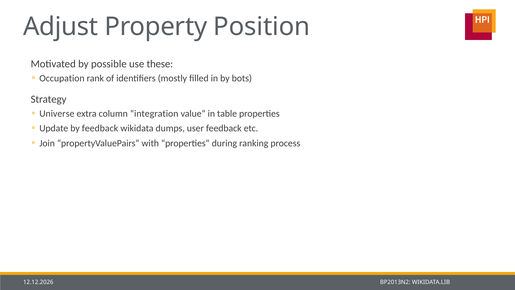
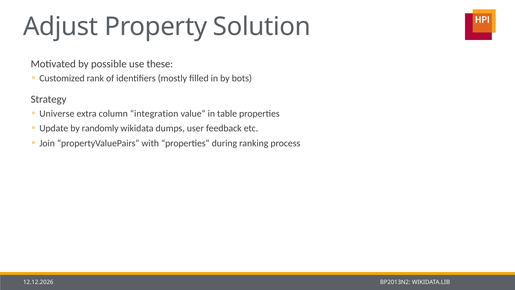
Position: Position -> Solution
Occupation: Occupation -> Customized
by feedback: feedback -> randomly
